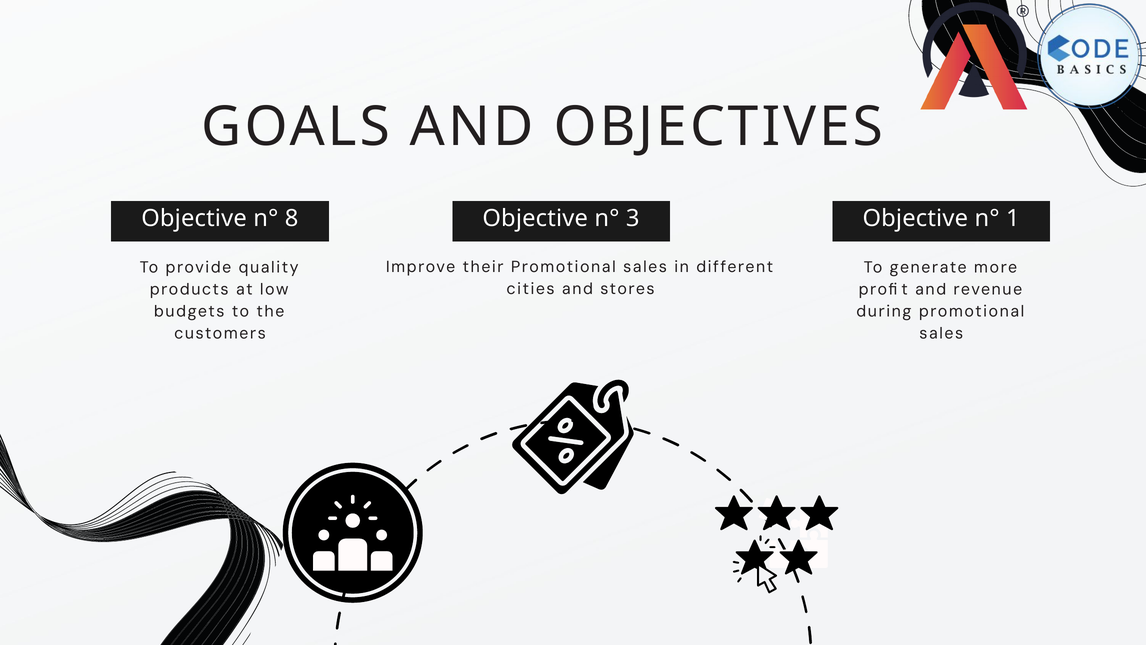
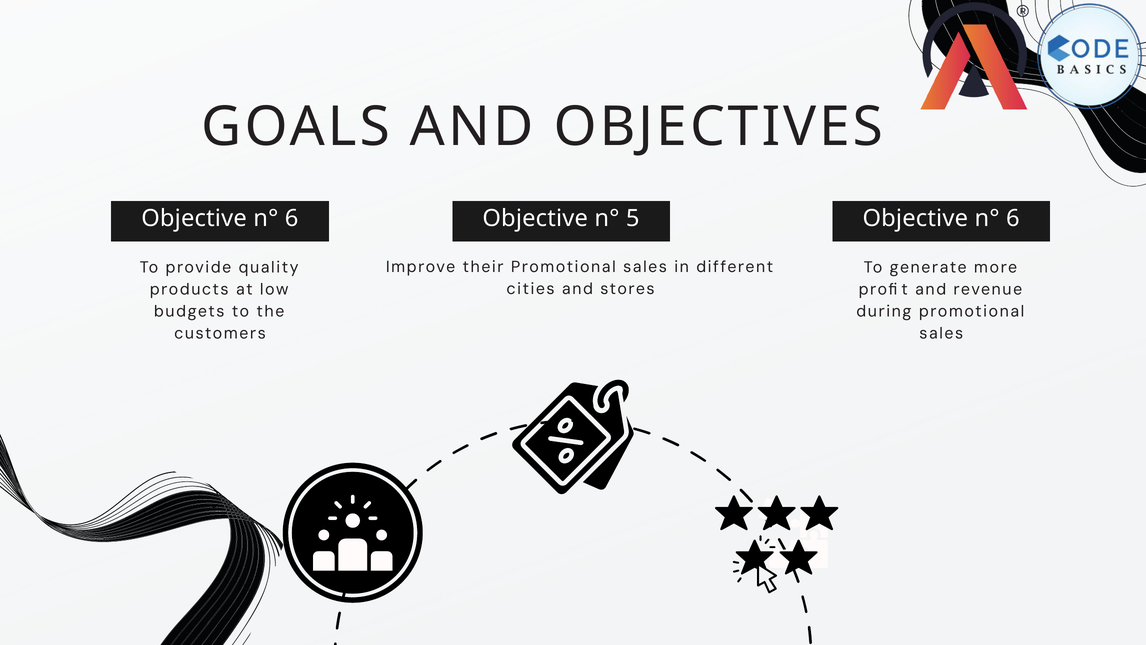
8 at (292, 218): 8 -> 6
3: 3 -> 5
1 at (1013, 218): 1 -> 6
